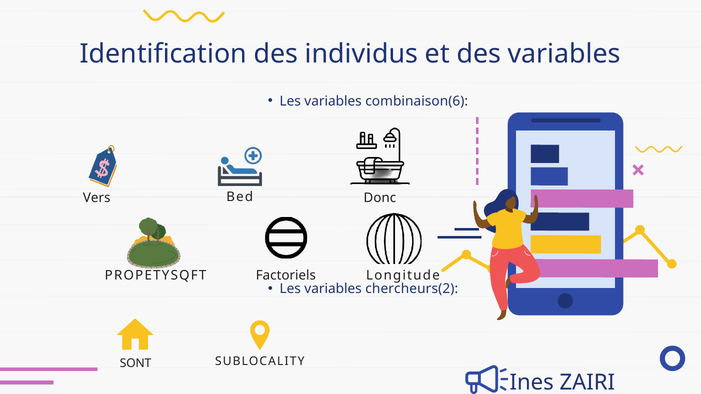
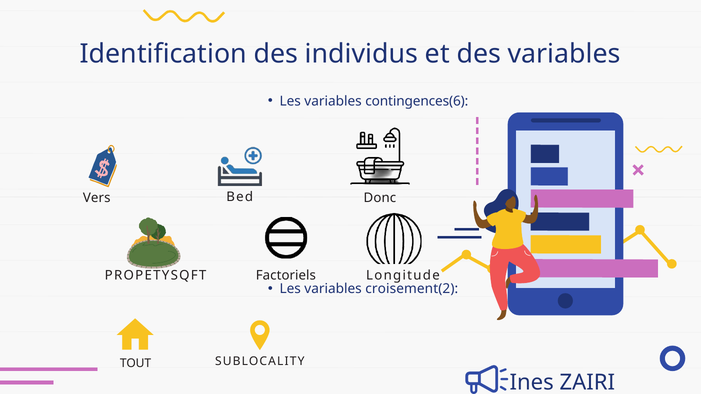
combinaison(6: combinaison(6 -> contingences(6
chercheurs(2: chercheurs(2 -> croisement(2
SONT: SONT -> TOUT
